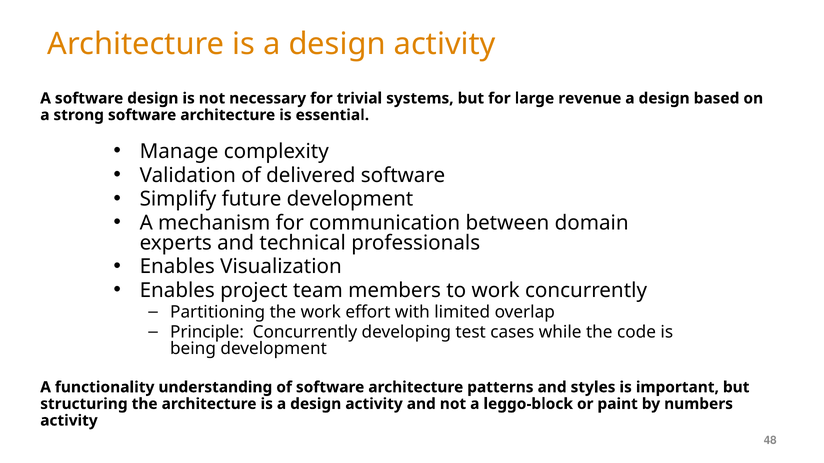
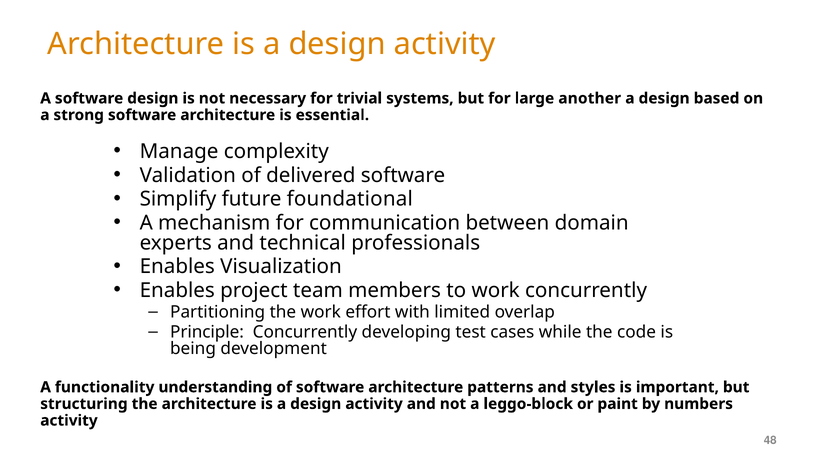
revenue: revenue -> another
future development: development -> foundational
